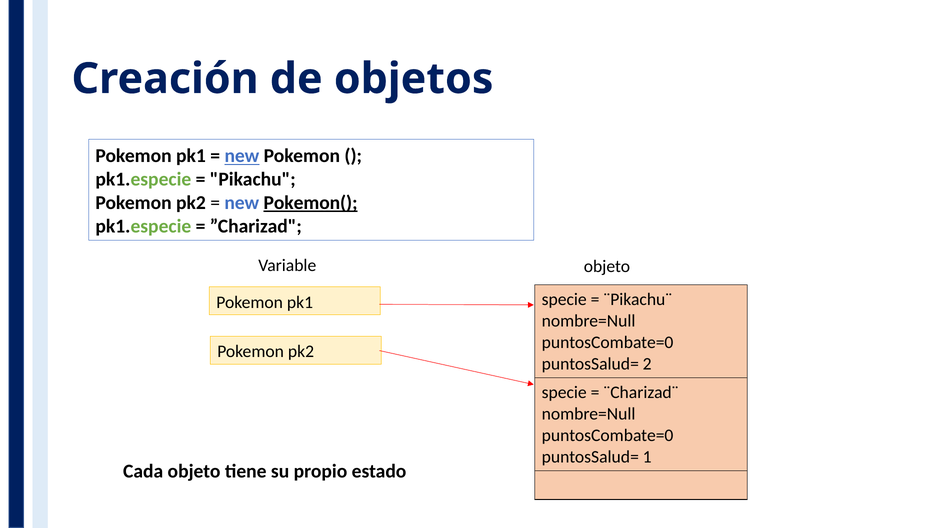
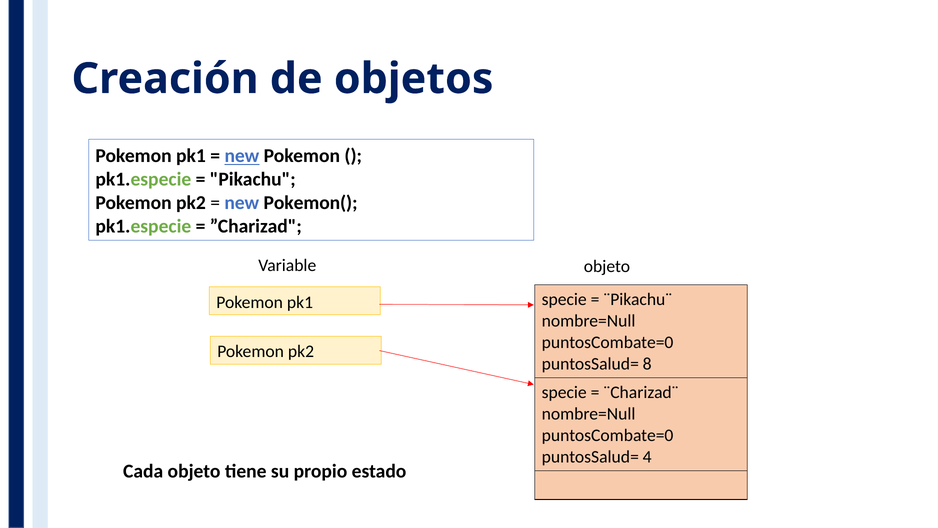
Pokemon( underline: present -> none
2: 2 -> 8
1: 1 -> 4
